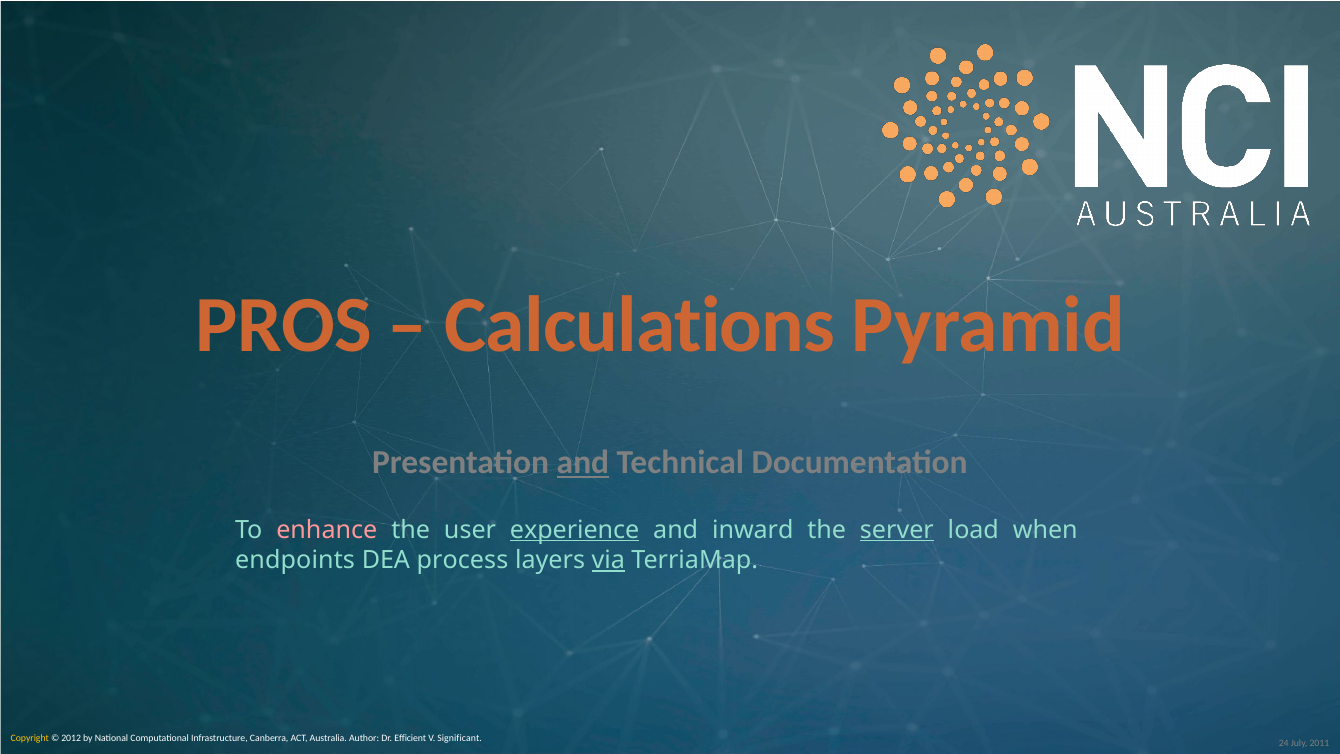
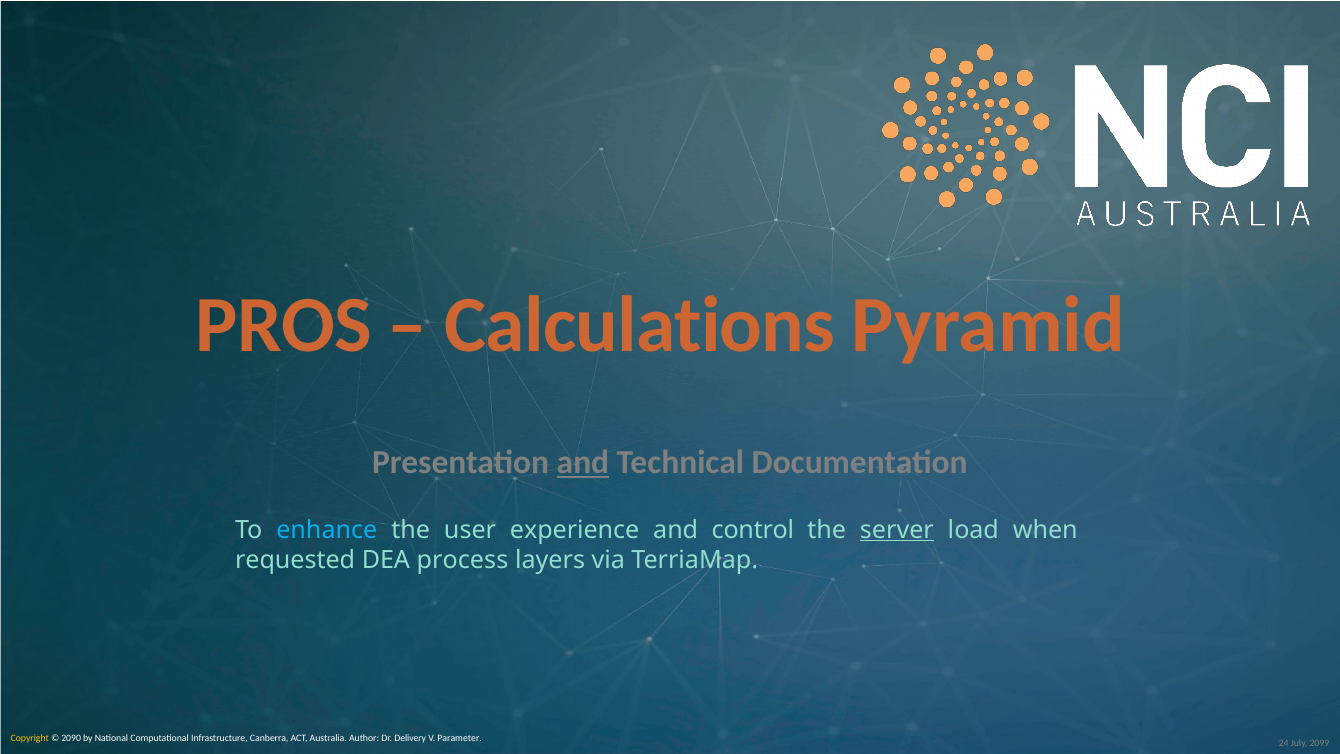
enhance colour: pink -> light blue
experience underline: present -> none
inward: inward -> control
endpoints: endpoints -> requested
via underline: present -> none
2012: 2012 -> 2090
Efficient: Efficient -> Delivery
Significant: Significant -> Parameter
2011: 2011 -> 2099
